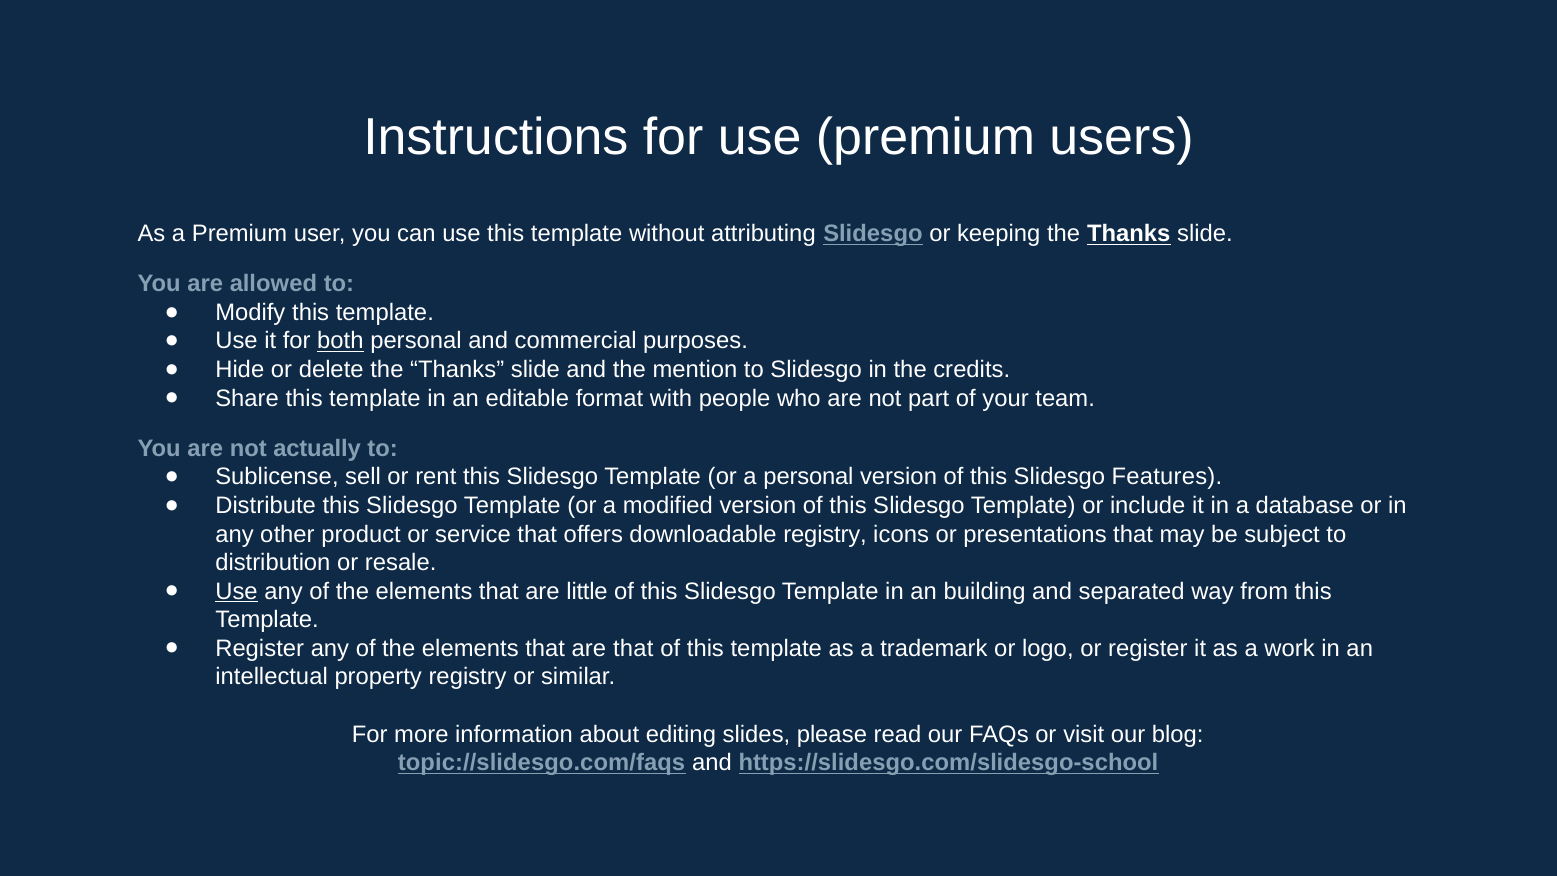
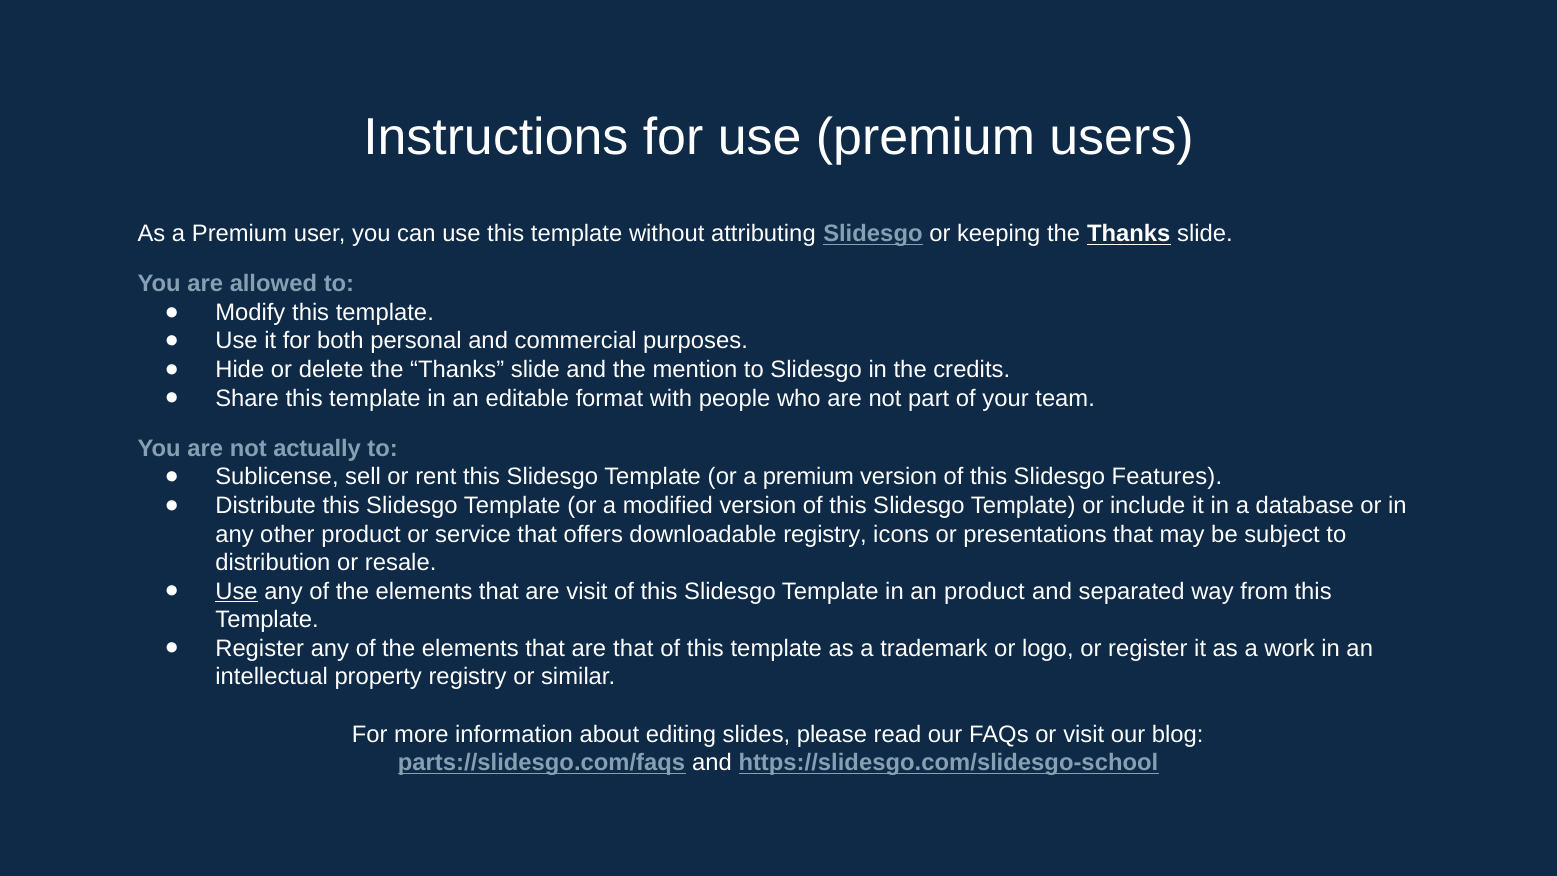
both underline: present -> none
or a personal: personal -> premium
are little: little -> visit
an building: building -> product
topic://slidesgo.com/faqs: topic://slidesgo.com/faqs -> parts://slidesgo.com/faqs
